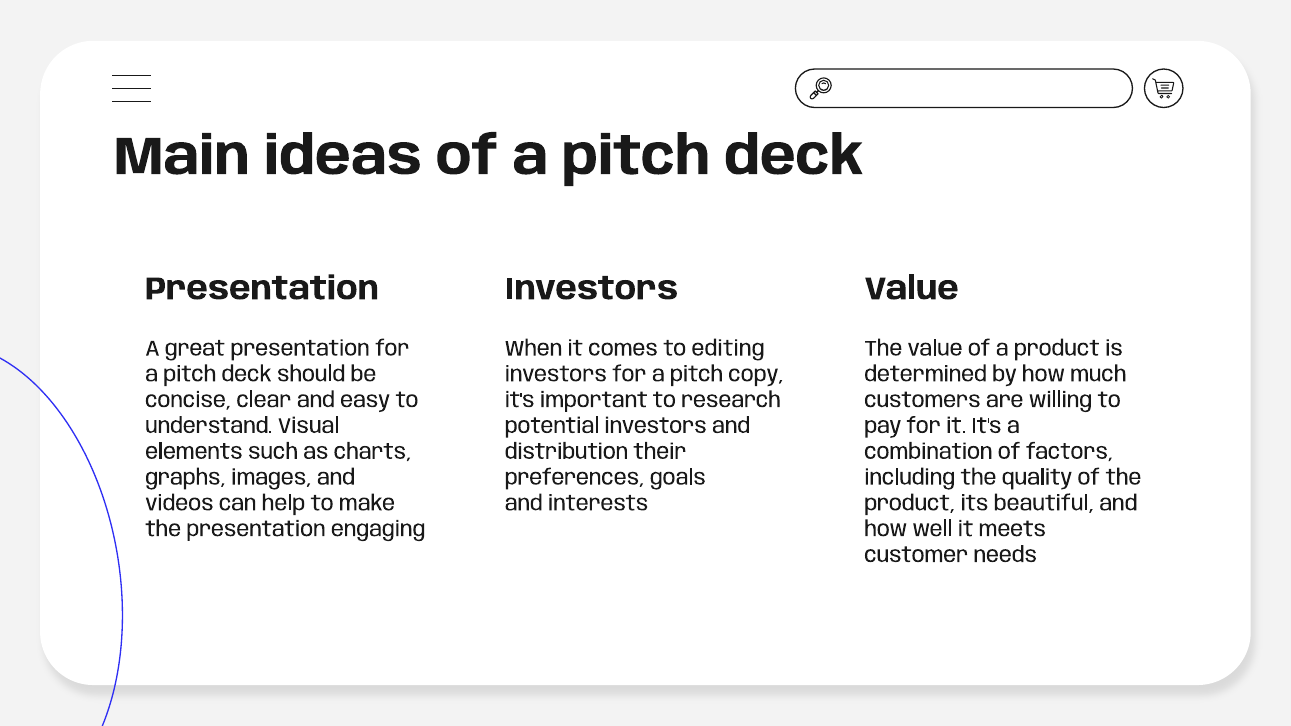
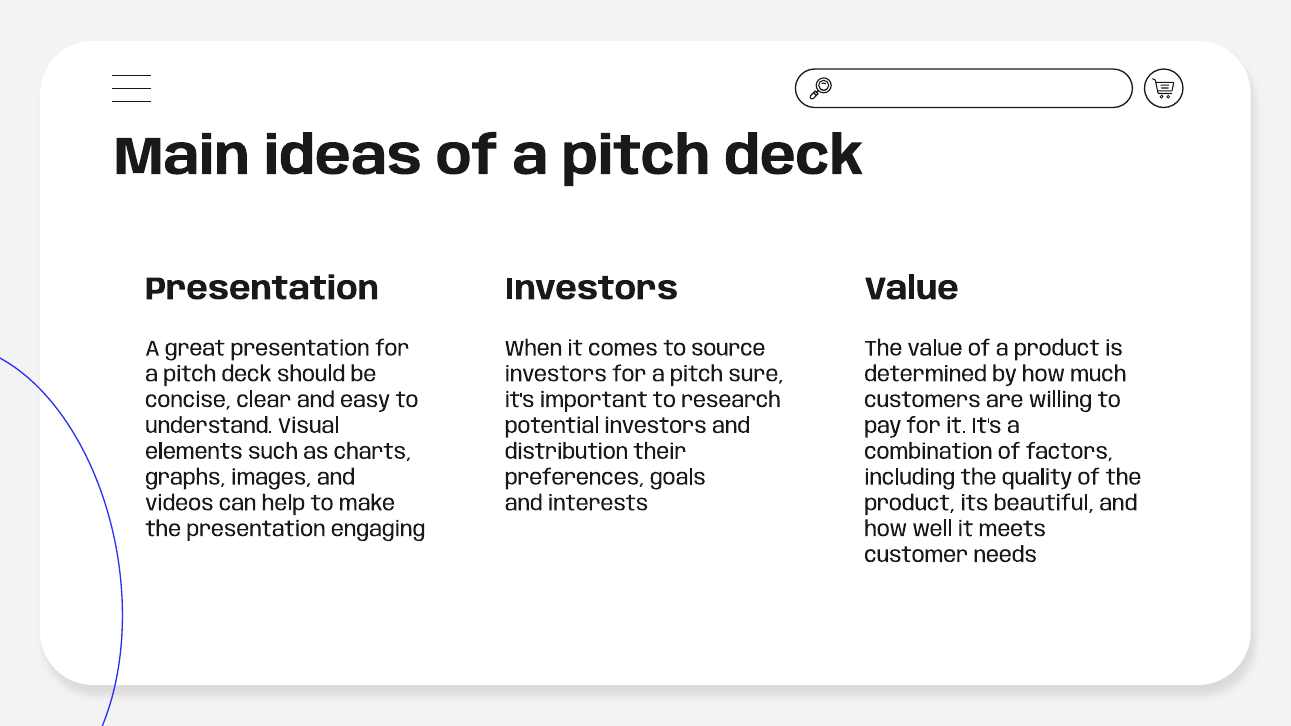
editing: editing -> source
copy: copy -> sure
